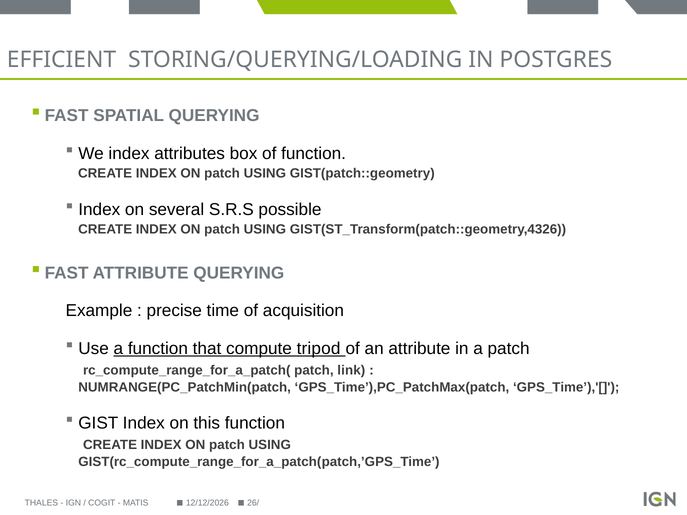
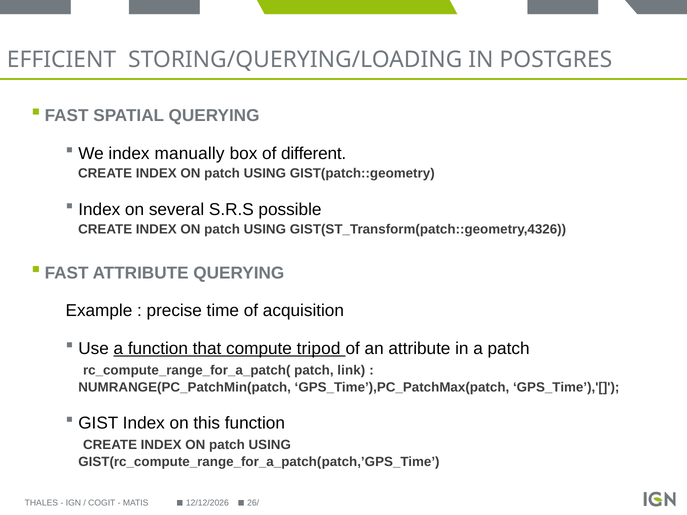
attributes: attributes -> manually
of function: function -> different
